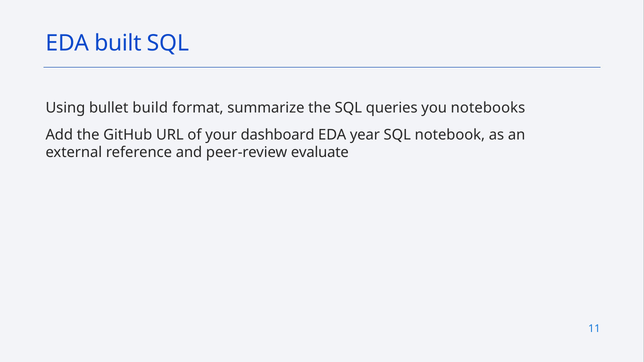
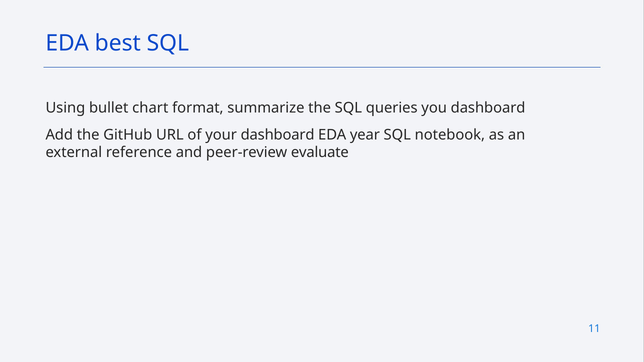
built: built -> best
build: build -> chart
you notebooks: notebooks -> dashboard
